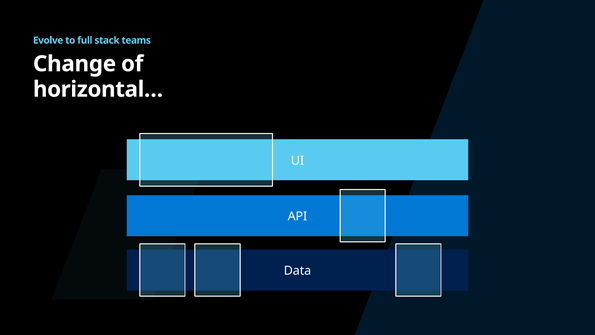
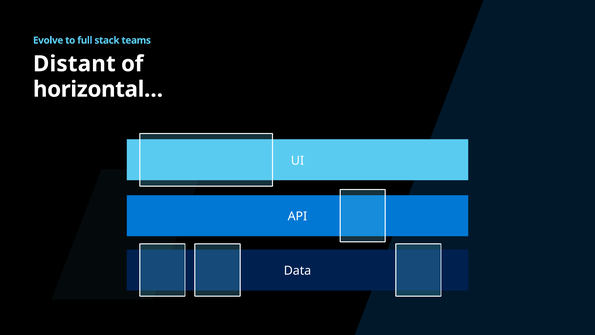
Change: Change -> Distant
